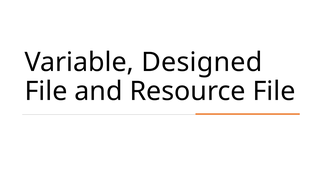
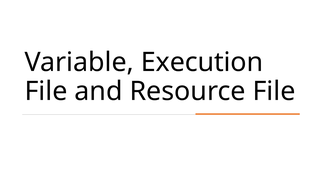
Designed: Designed -> Execution
